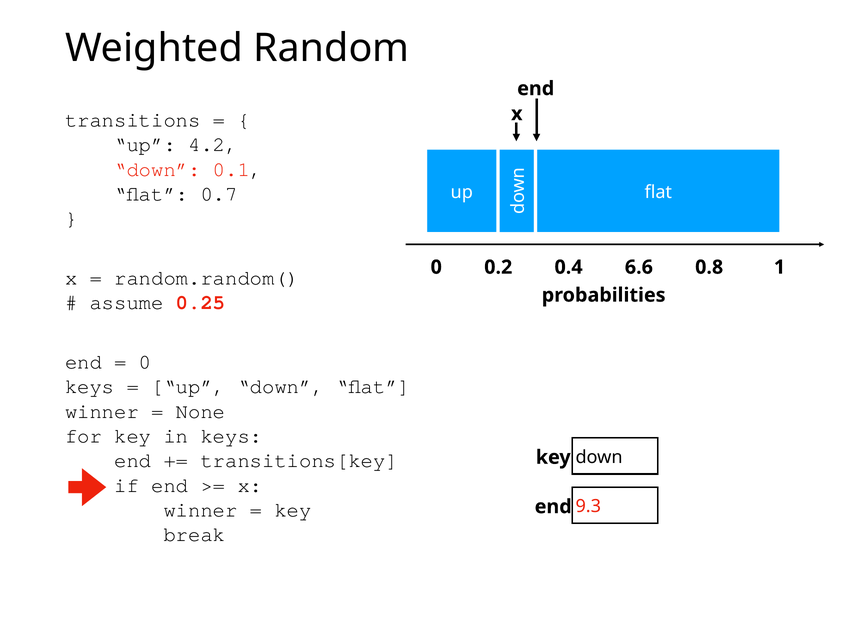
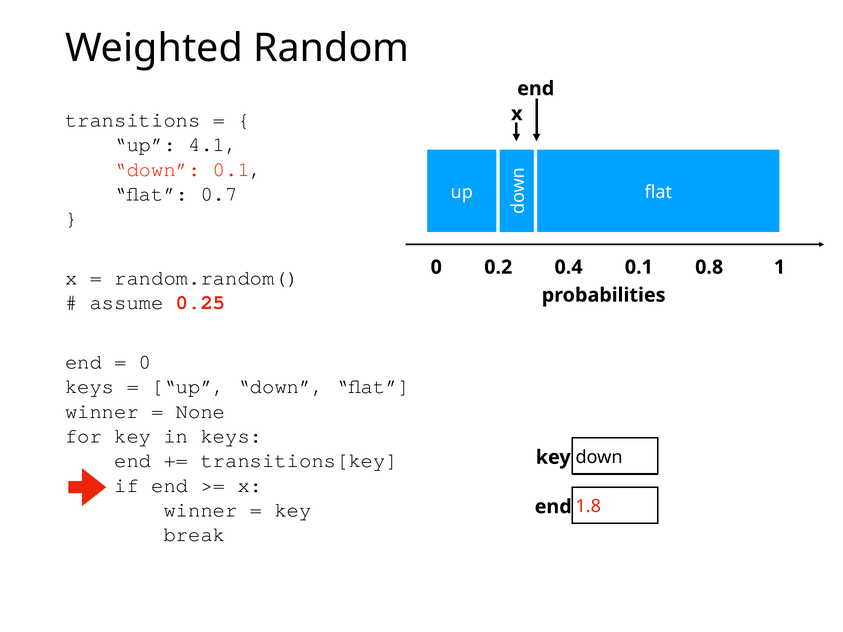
4.2: 4.2 -> 4.1
0.4 6.6: 6.6 -> 0.1
9.3: 9.3 -> 1.8
